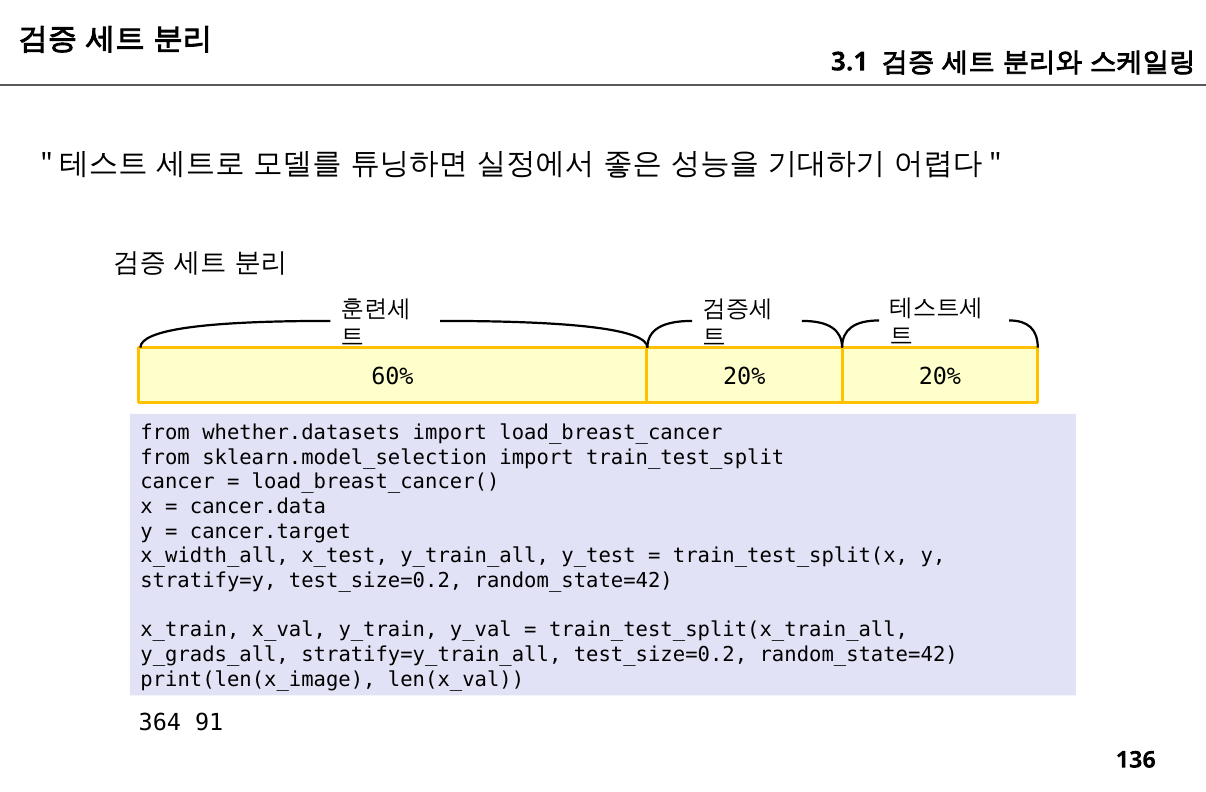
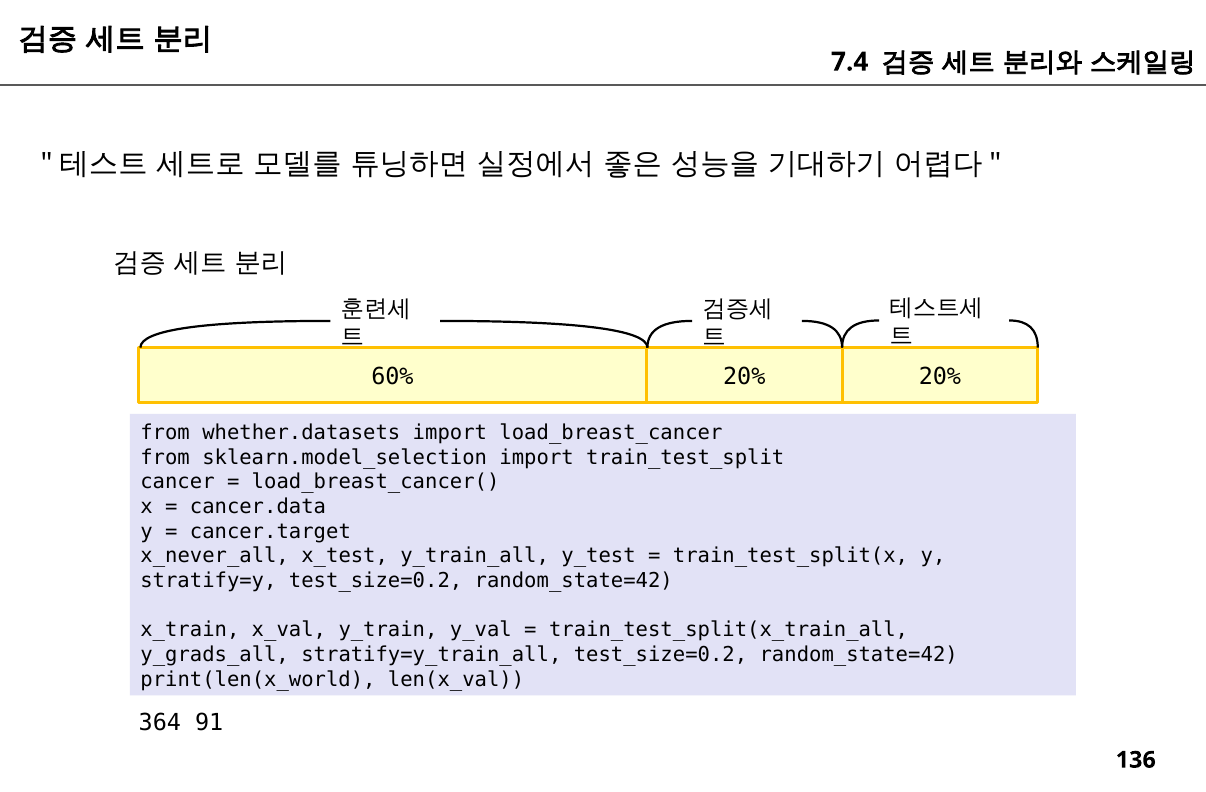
3.1: 3.1 -> 7.4
x_width_all: x_width_all -> x_never_all
print(len(x_image: print(len(x_image -> print(len(x_world
